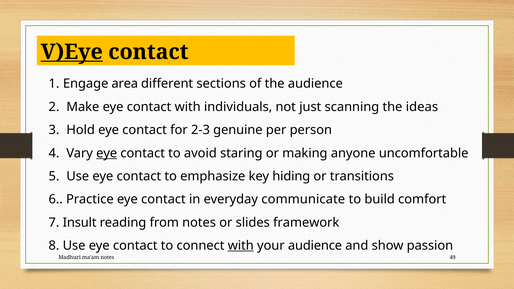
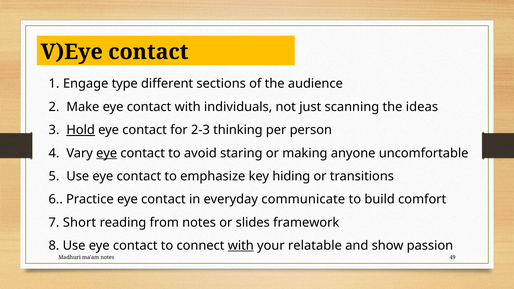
V)Eye underline: present -> none
area: area -> type
Hold underline: none -> present
genuine: genuine -> thinking
Insult: Insult -> Short
your audience: audience -> relatable
